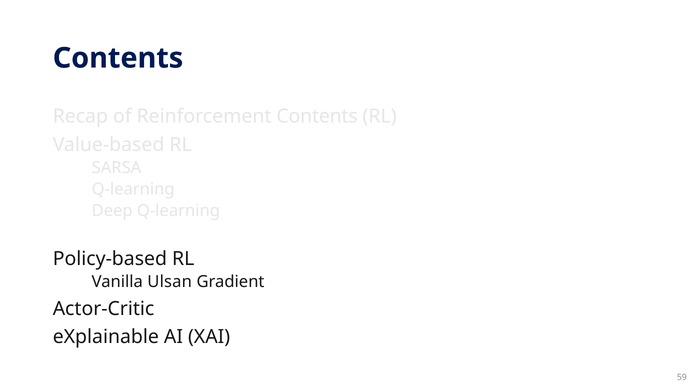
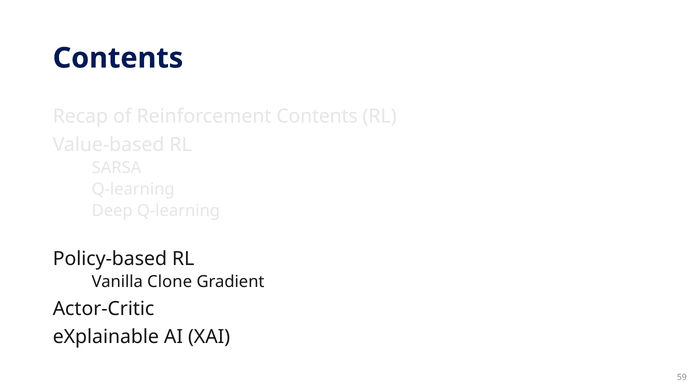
Ulsan: Ulsan -> Clone
